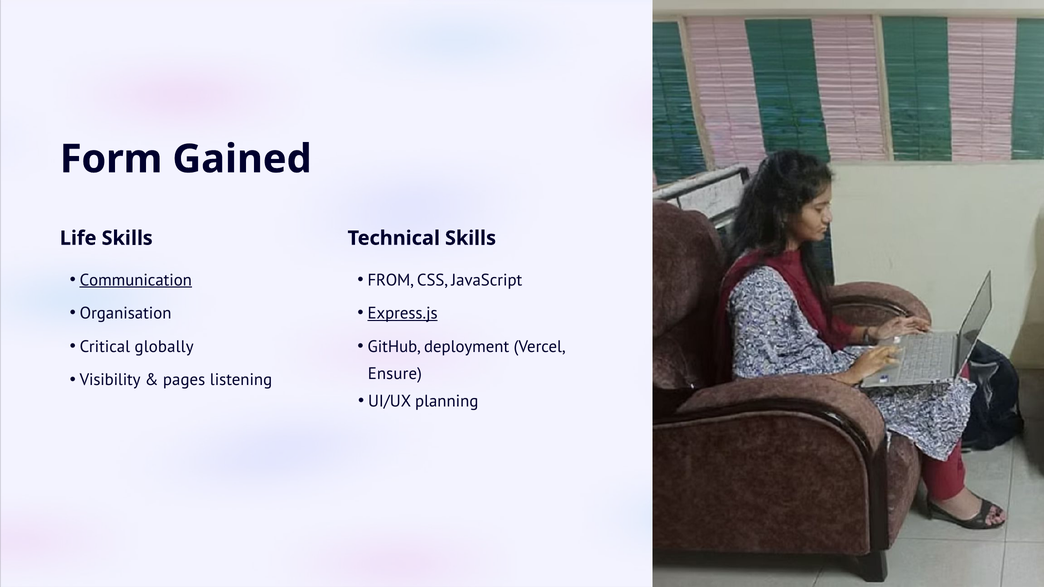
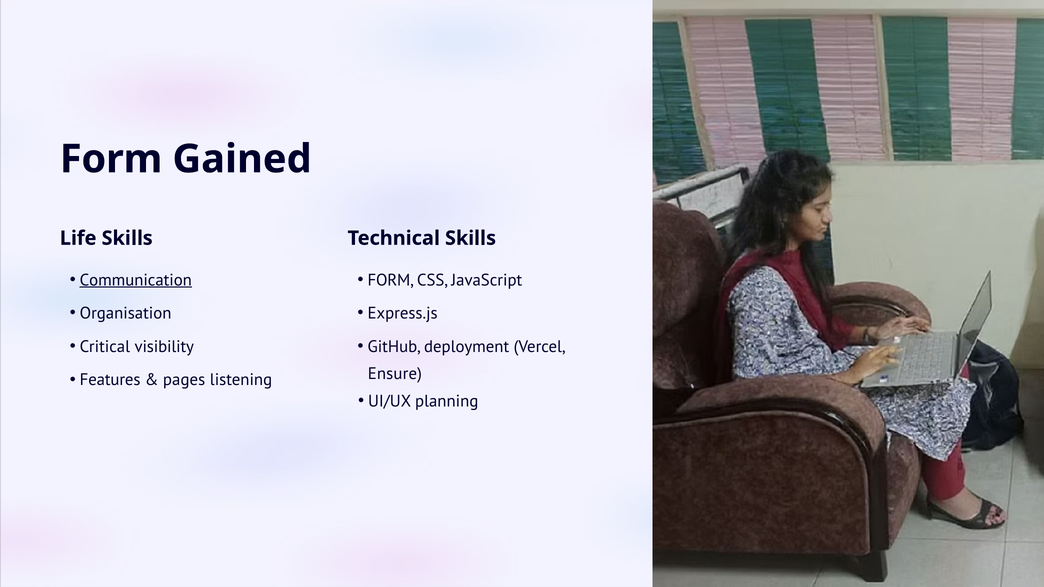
FROM at (391, 280): FROM -> FORM
Express.js underline: present -> none
globally: globally -> visibility
Visibility: Visibility -> Features
